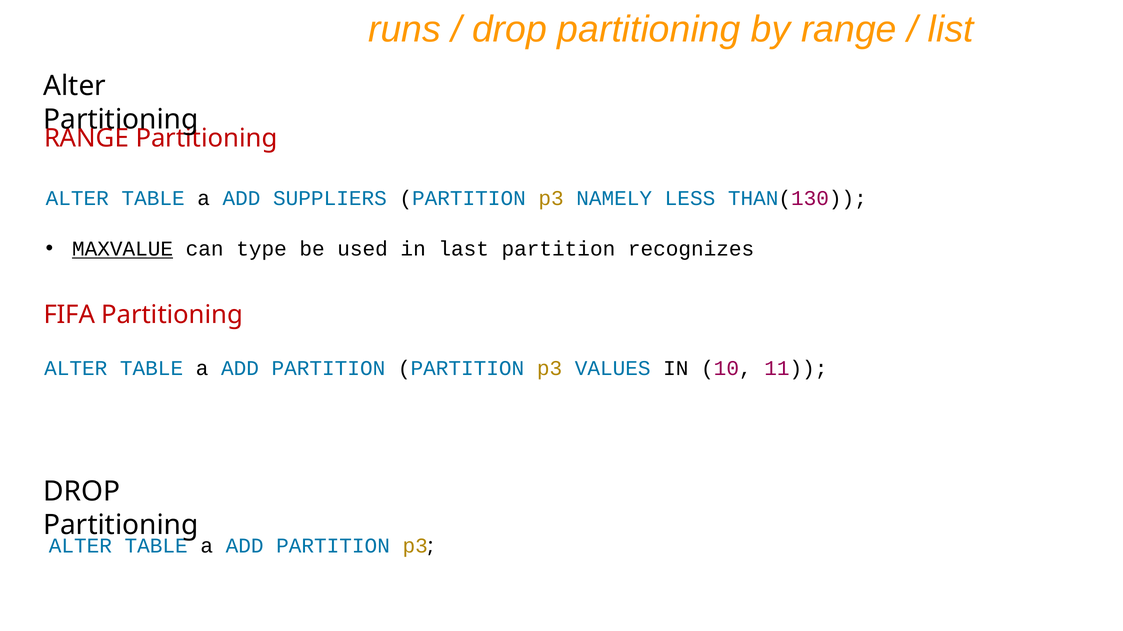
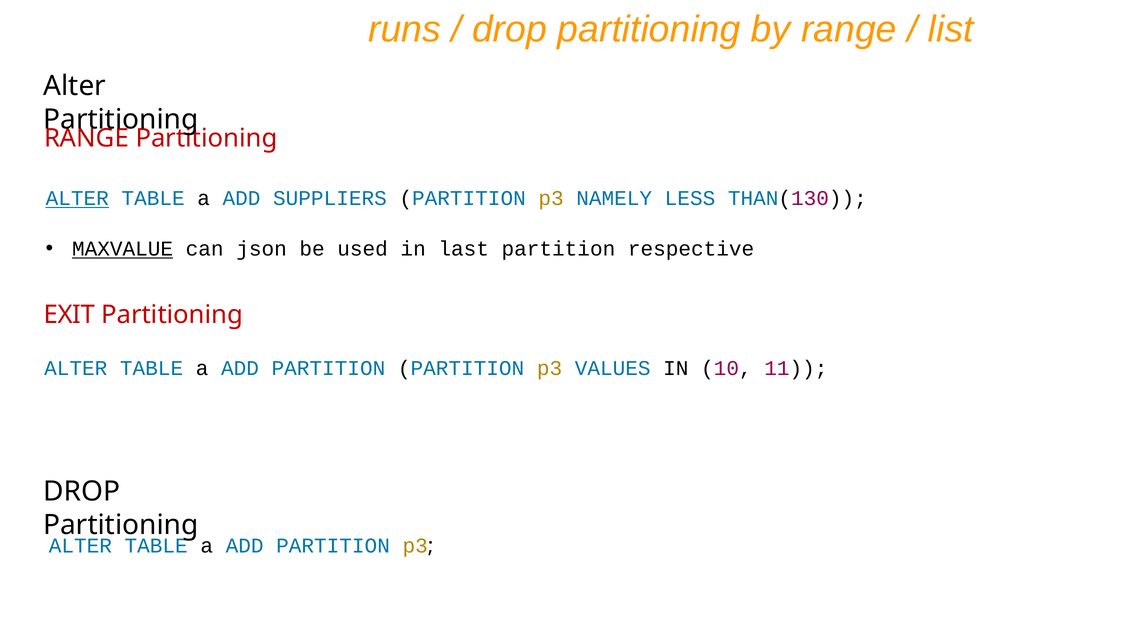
ALTER at (77, 199) underline: none -> present
type: type -> json
recognizes: recognizes -> respective
FIFA: FIFA -> EXIT
